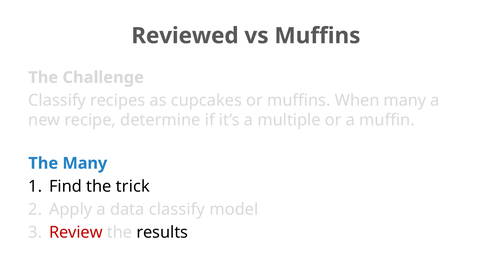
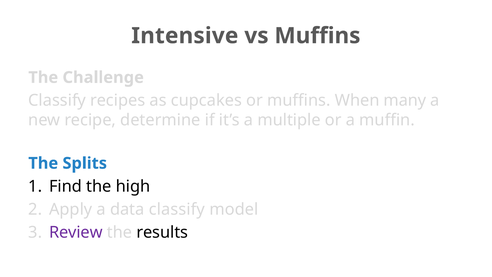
Reviewed: Reviewed -> Intensive
The Many: Many -> Splits
trick: trick -> high
Review colour: red -> purple
